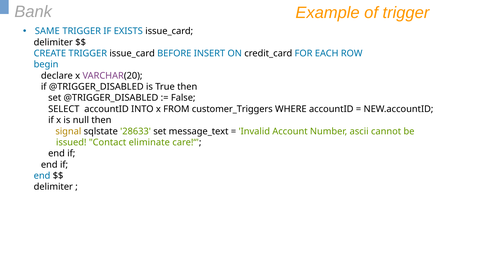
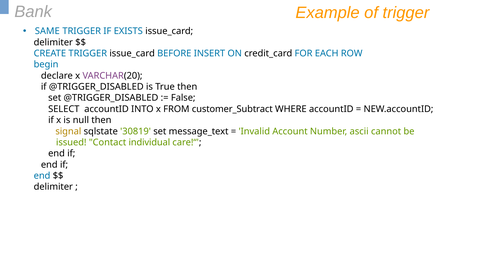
customer_Triggers: customer_Triggers -> customer_Subtract
28633: 28633 -> 30819
eliminate: eliminate -> individual
